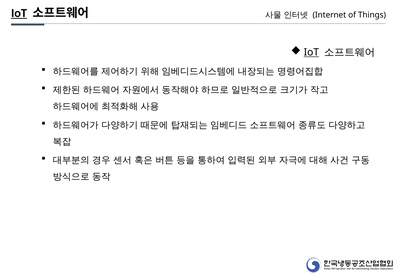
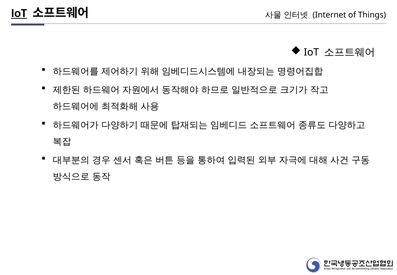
IoT at (311, 52) underline: present -> none
